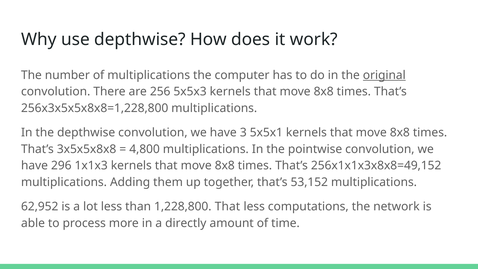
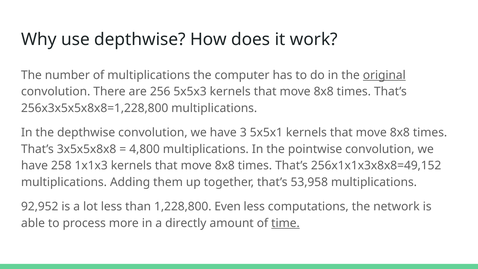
296: 296 -> 258
53,152: 53,152 -> 53,958
62,952: 62,952 -> 92,952
1,228,800 That: That -> Even
time underline: none -> present
